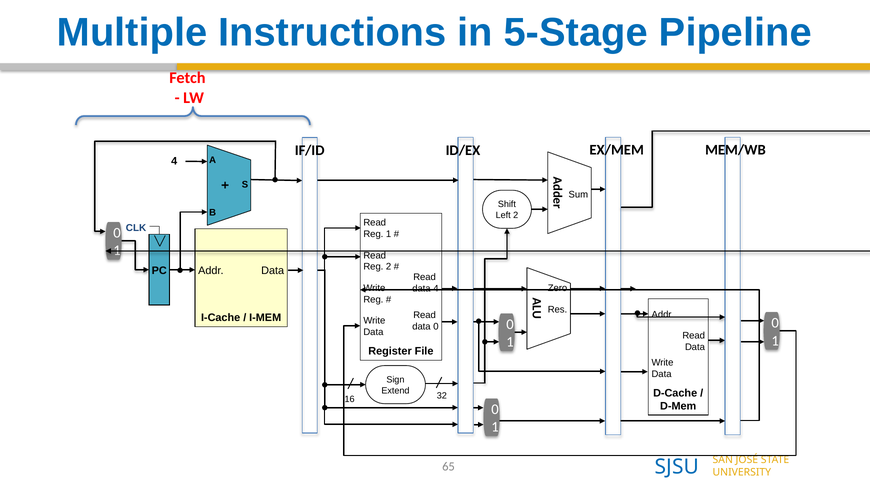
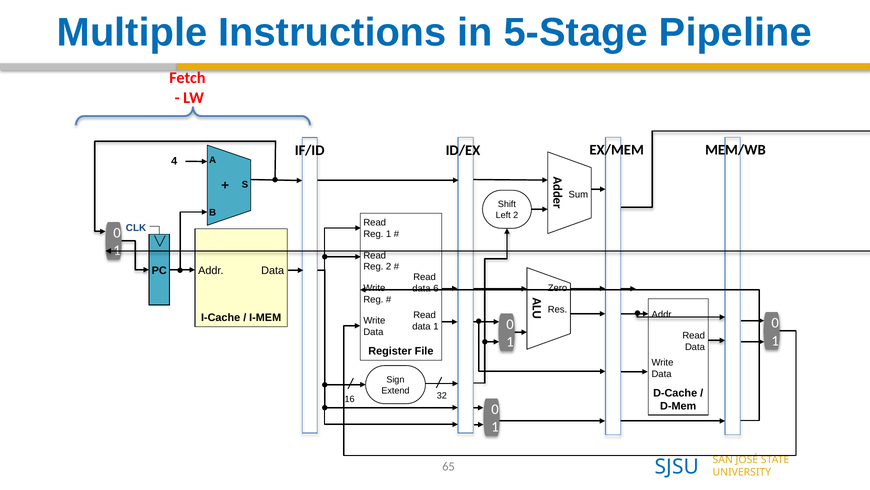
data 4: 4 -> 6
0 at (436, 326): 0 -> 1
